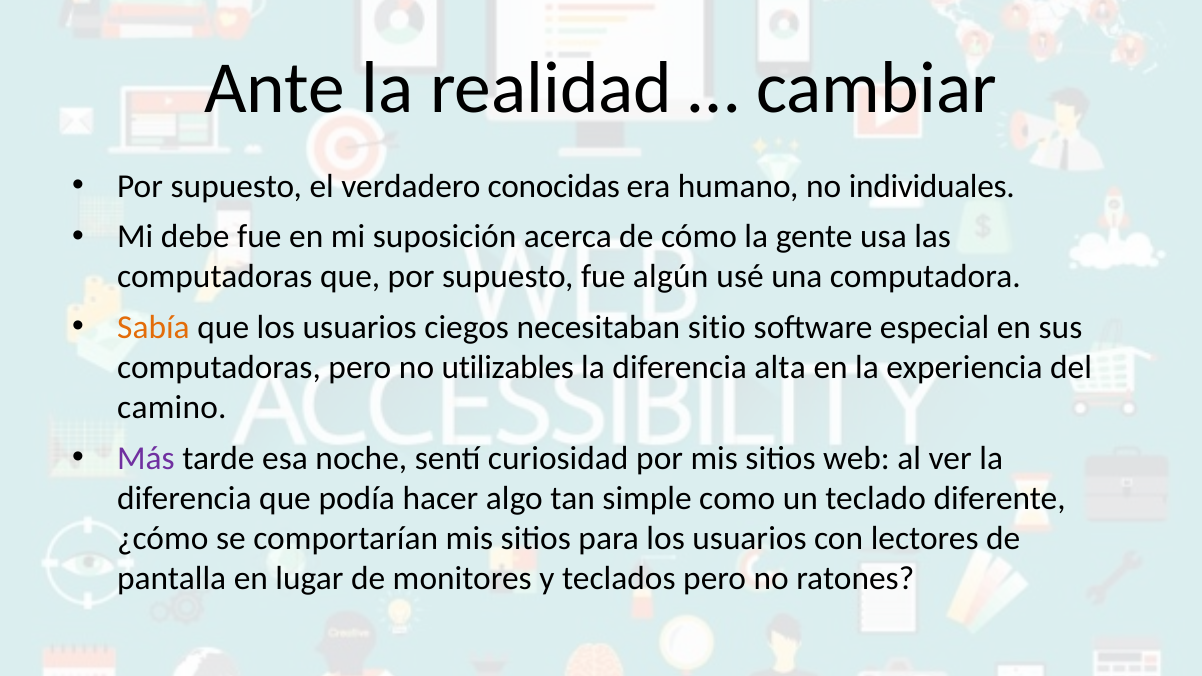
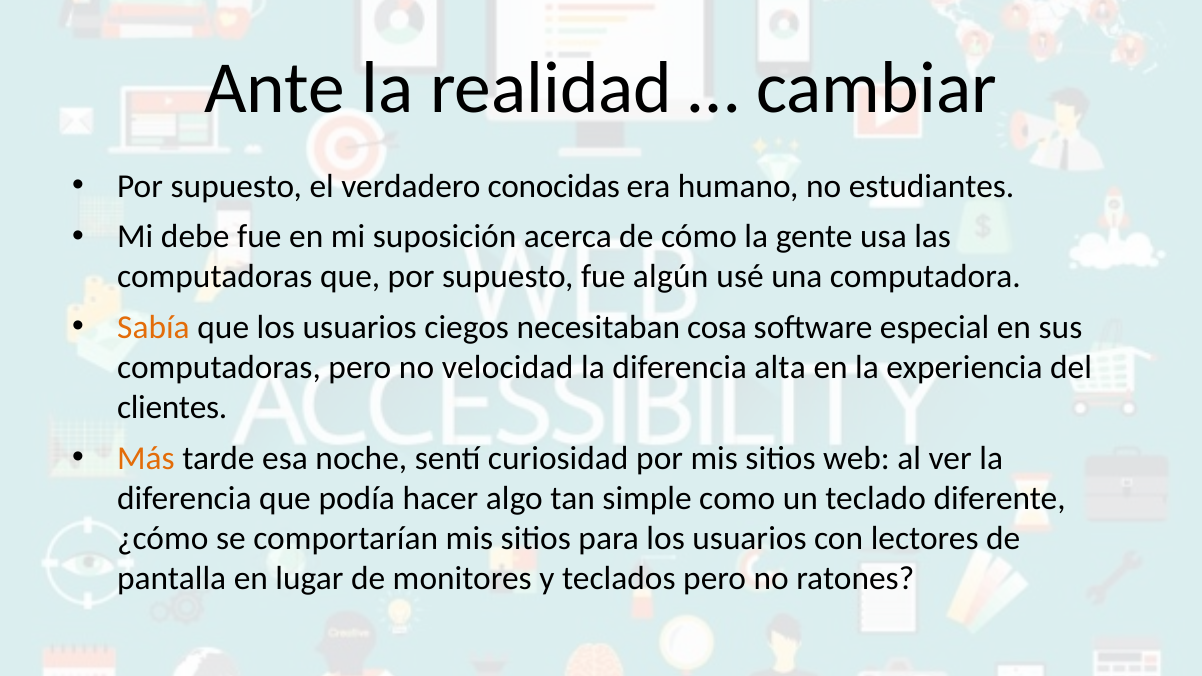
individuales: individuales -> estudiantes
sitio: sitio -> cosa
utilizables: utilizables -> velocidad
camino: camino -> clientes
Más colour: purple -> orange
